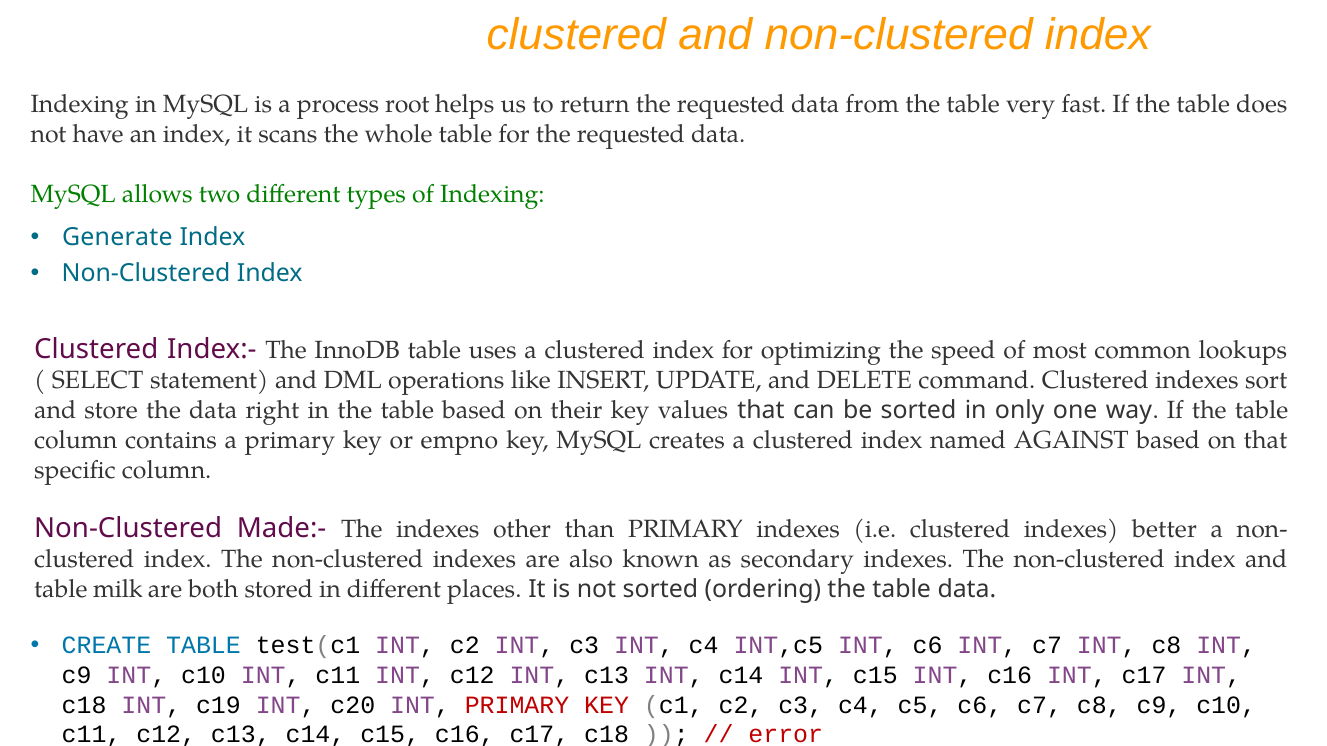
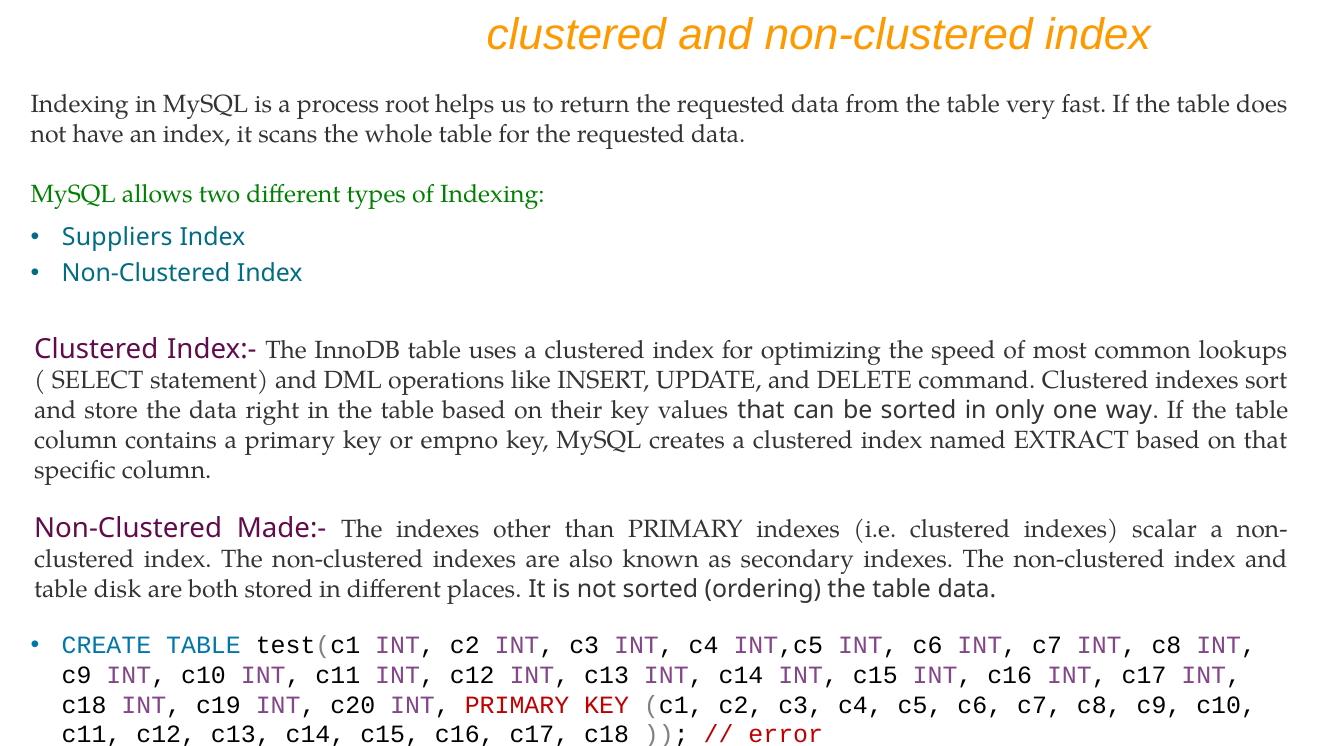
Generate: Generate -> Suppliers
AGAINST: AGAINST -> EXTRACT
better: better -> scalar
milk: milk -> disk
